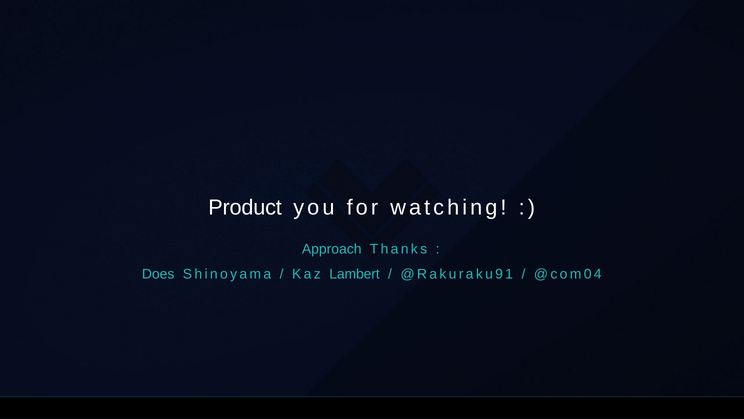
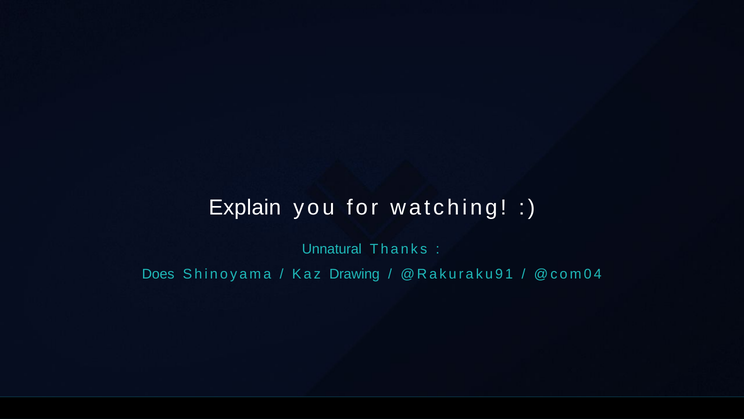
Product: Product -> Explain
Approach: Approach -> Unnatural
Lambert: Lambert -> Drawing
